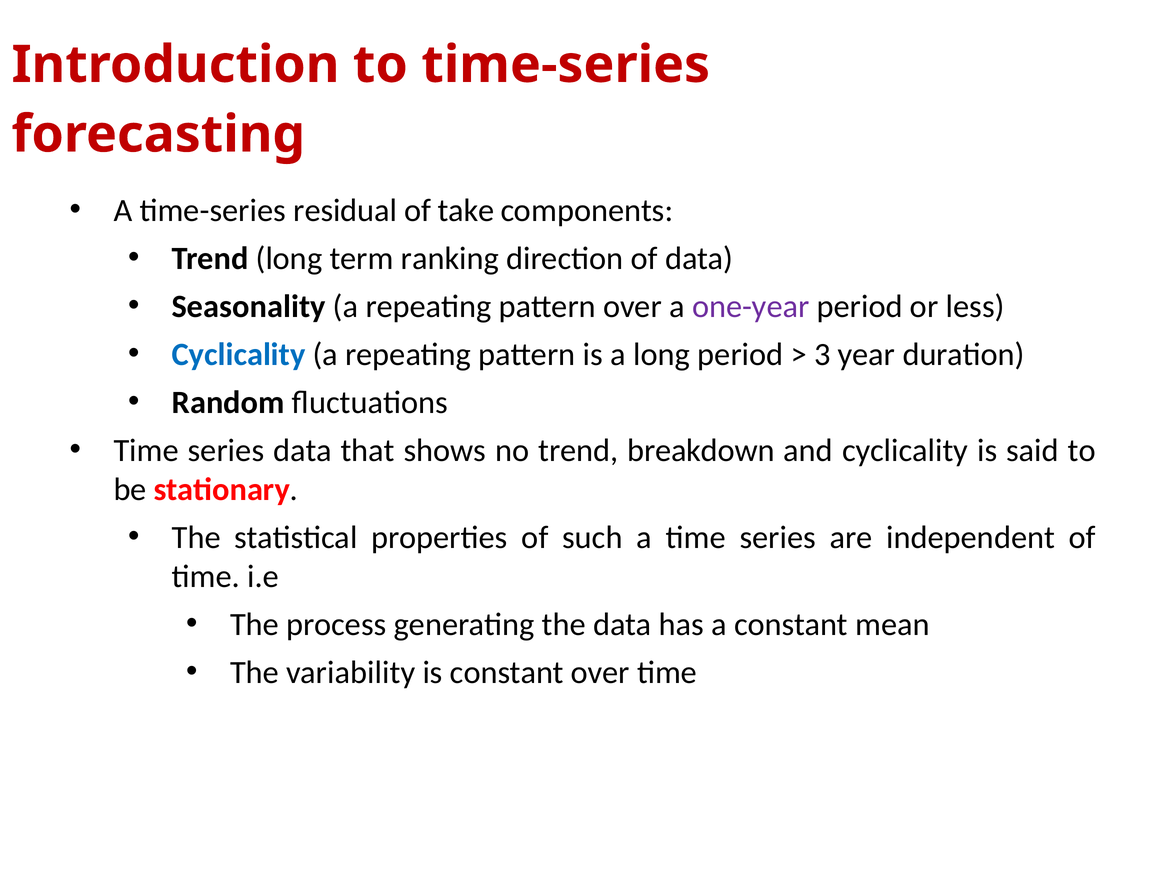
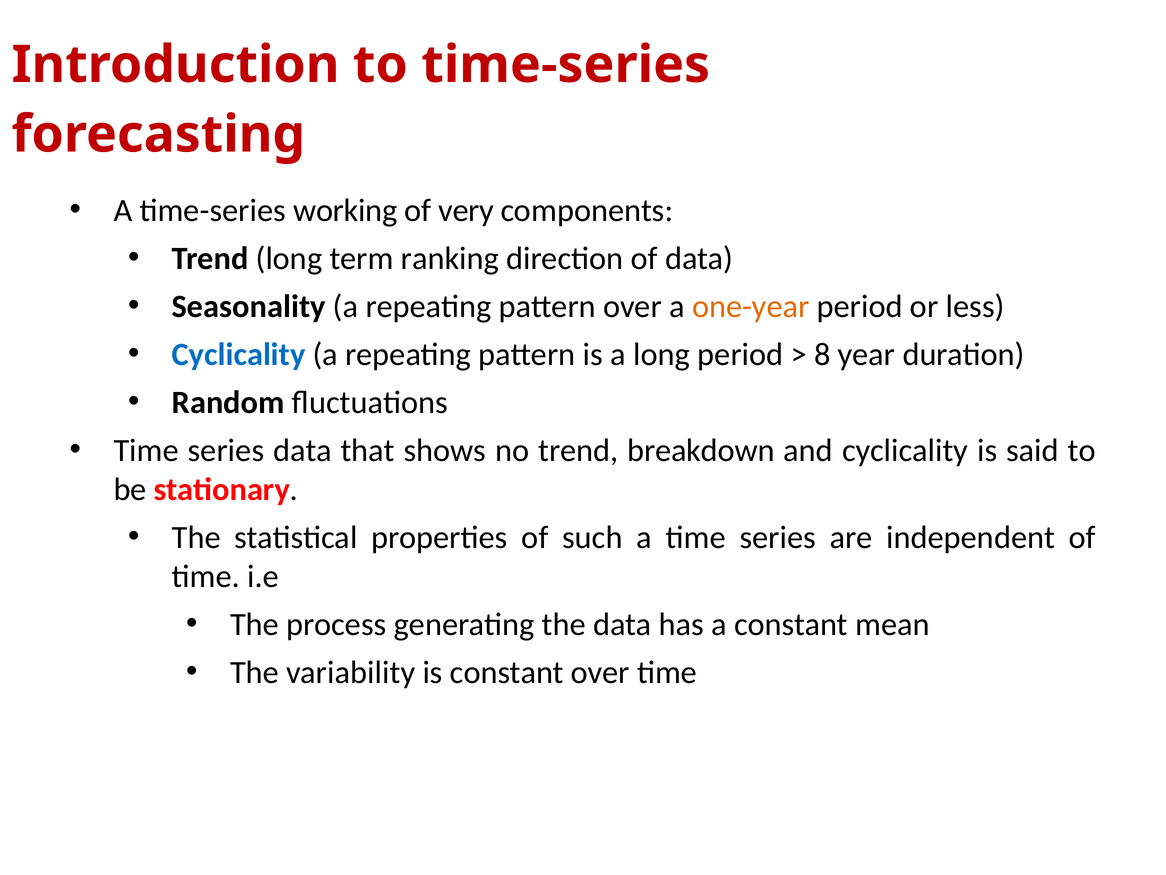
residual: residual -> working
take: take -> very
one-year colour: purple -> orange
3: 3 -> 8
